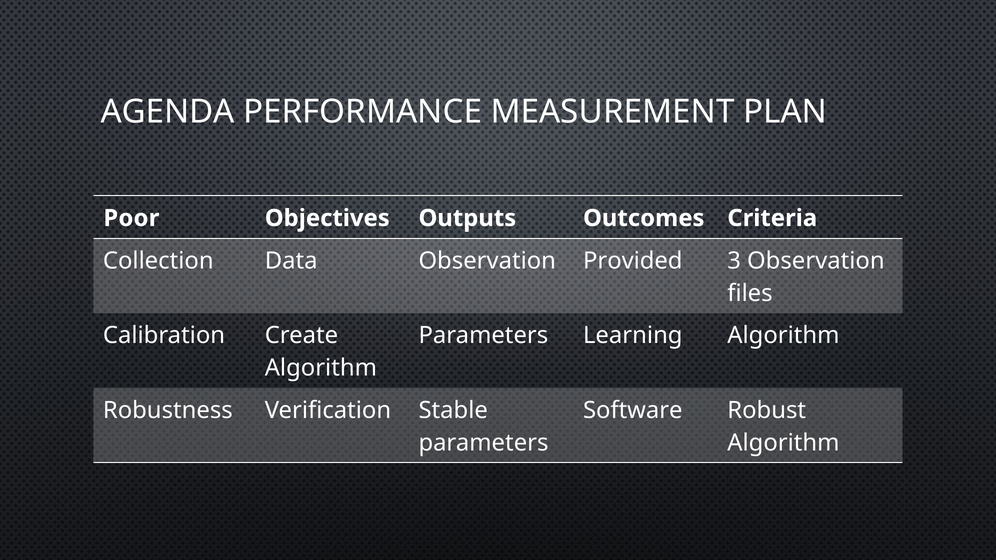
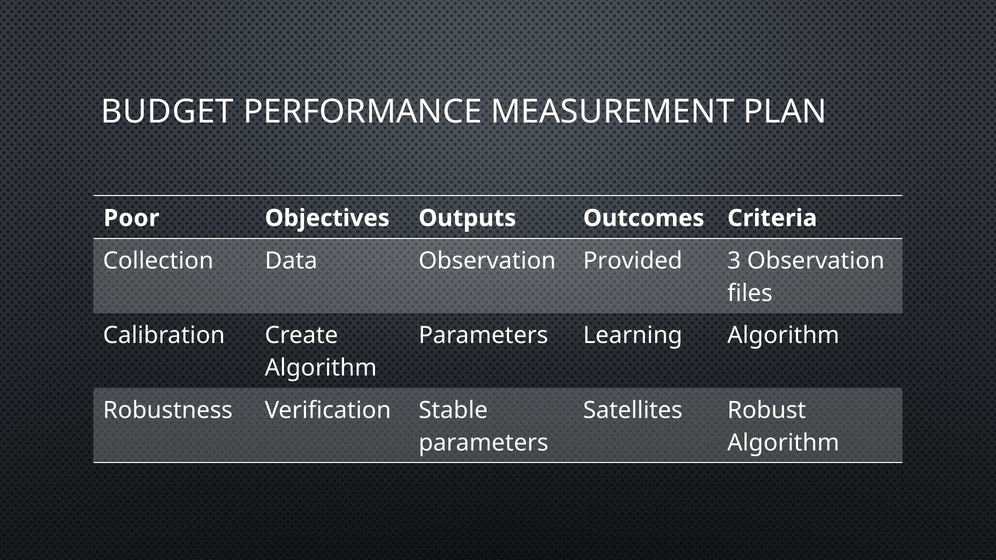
AGENDA: AGENDA -> BUDGET
Software: Software -> Satellites
